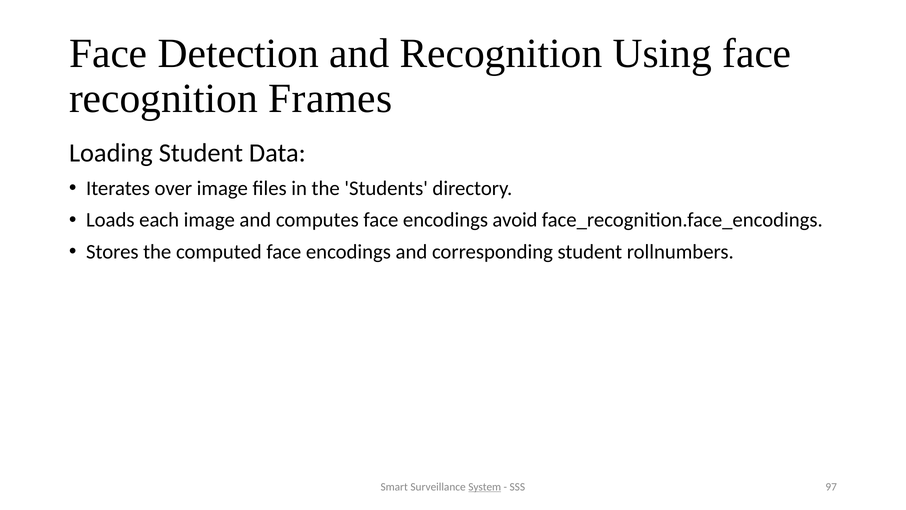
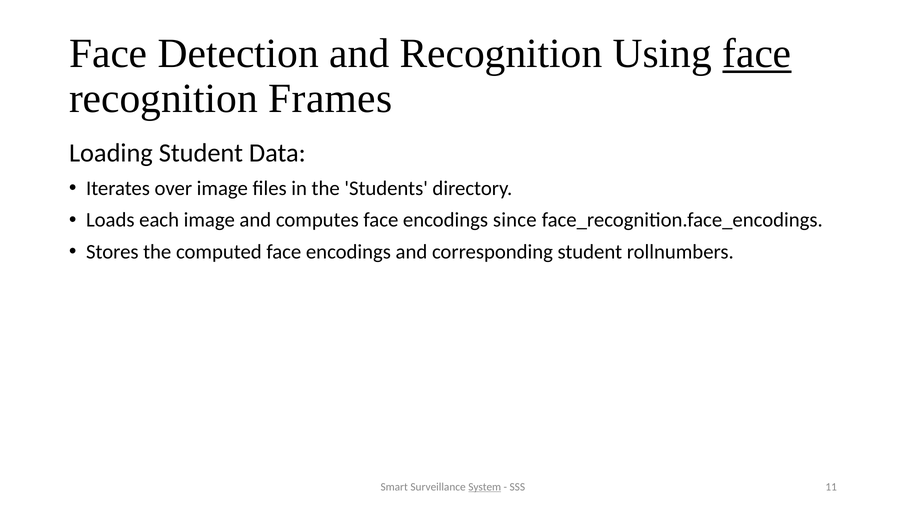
face at (757, 54) underline: none -> present
avoid: avoid -> since
97: 97 -> 11
